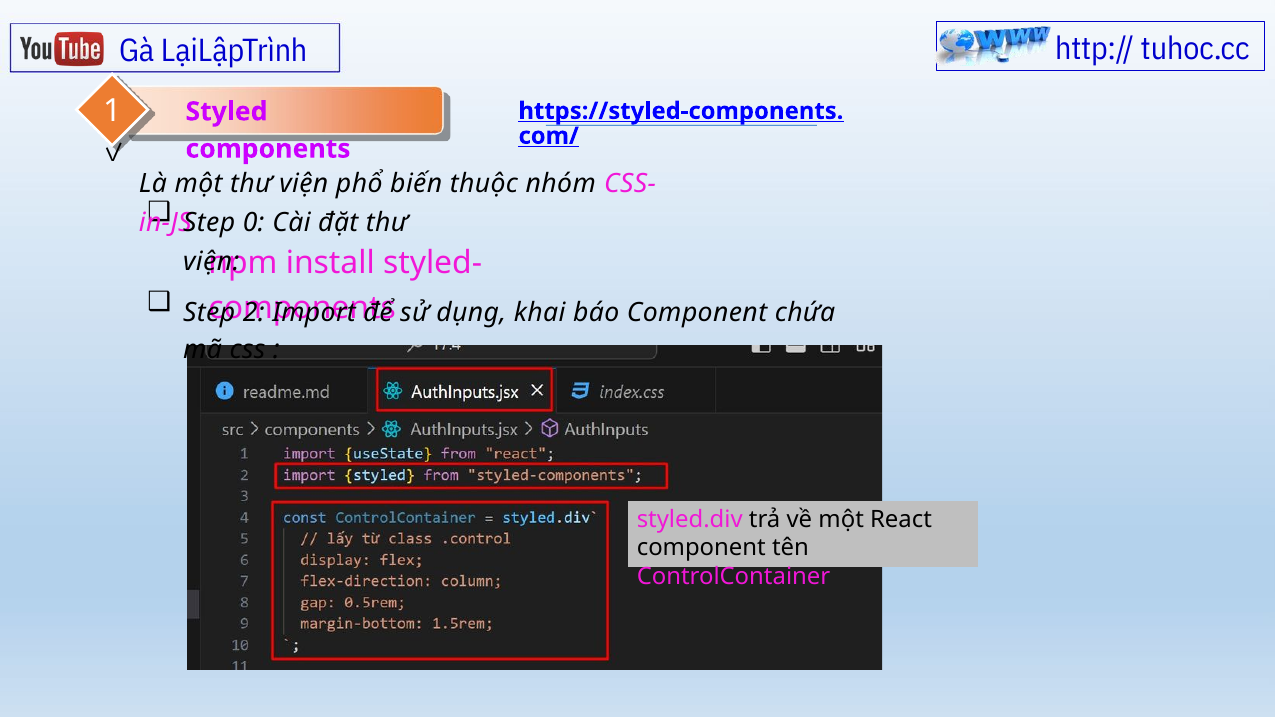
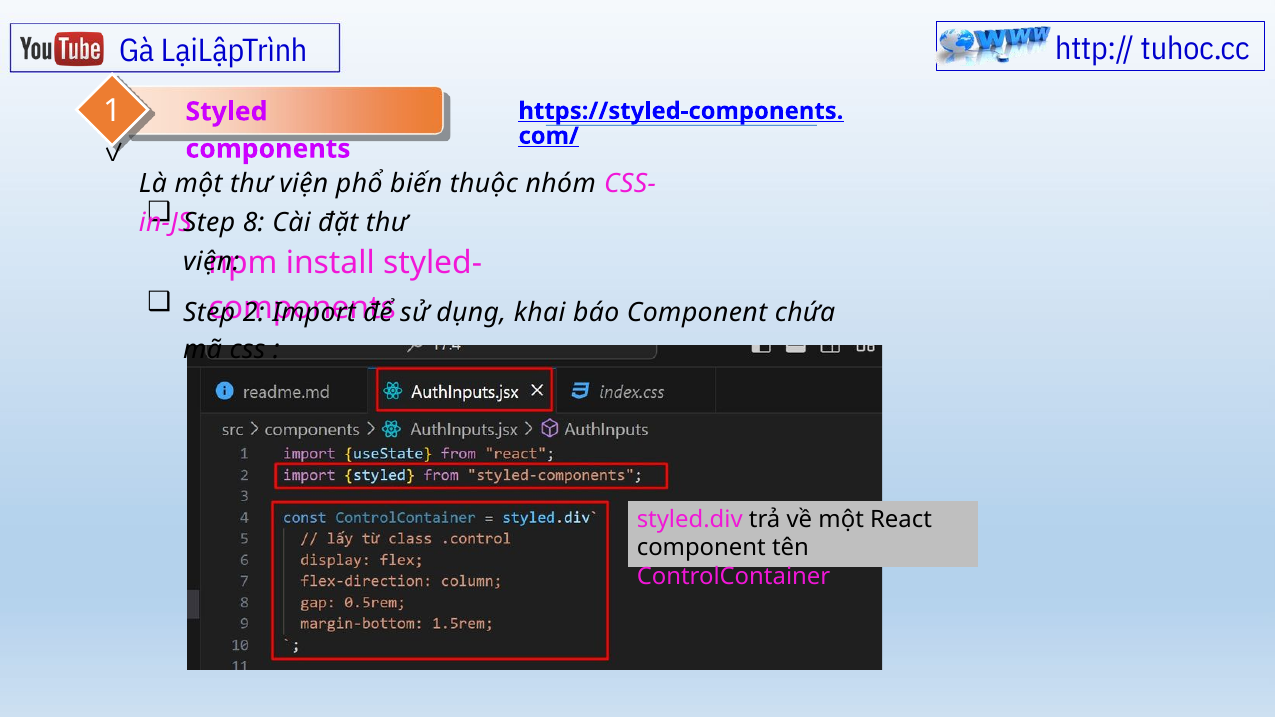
0: 0 -> 8
